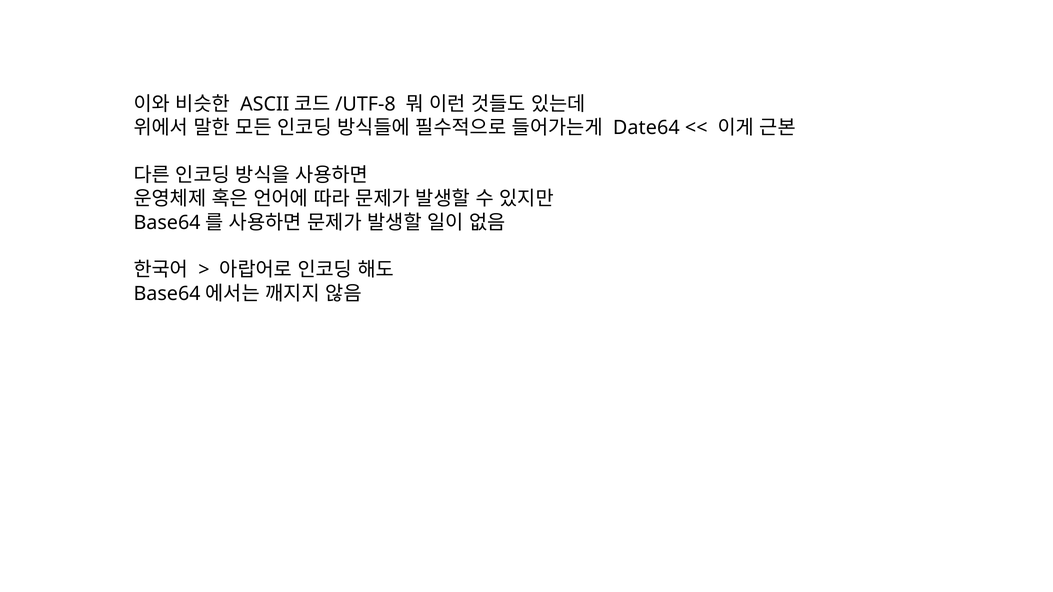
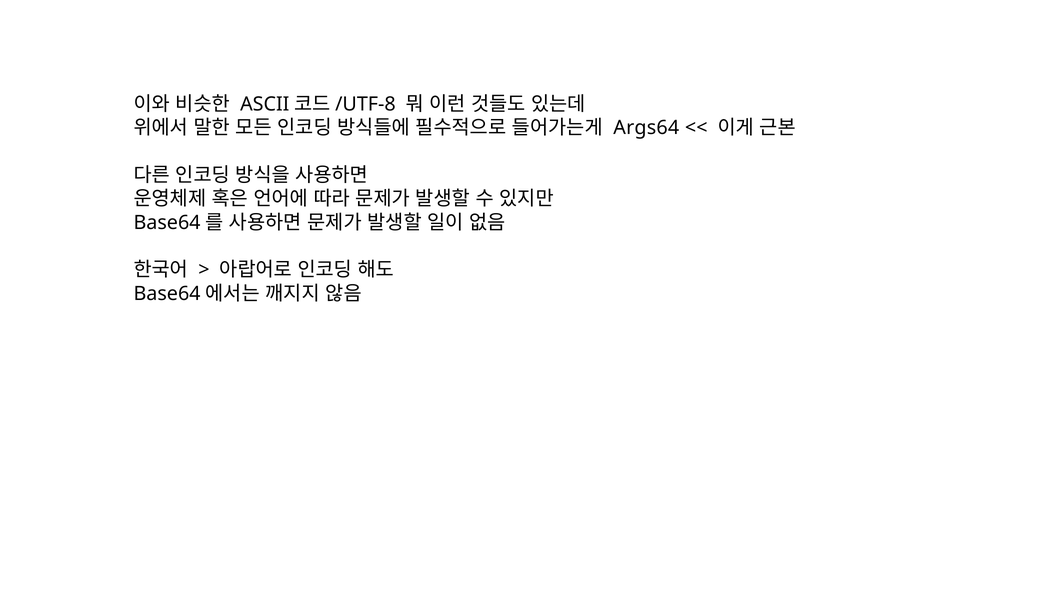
Date64: Date64 -> Args64
